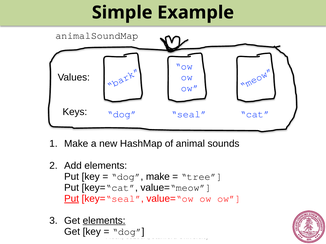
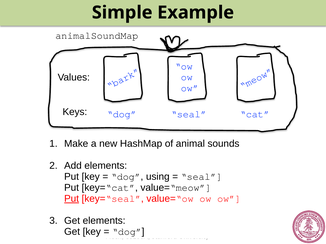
dog make: make -> using
tree at (202, 177): tree -> seal
elements at (104, 221) underline: present -> none
